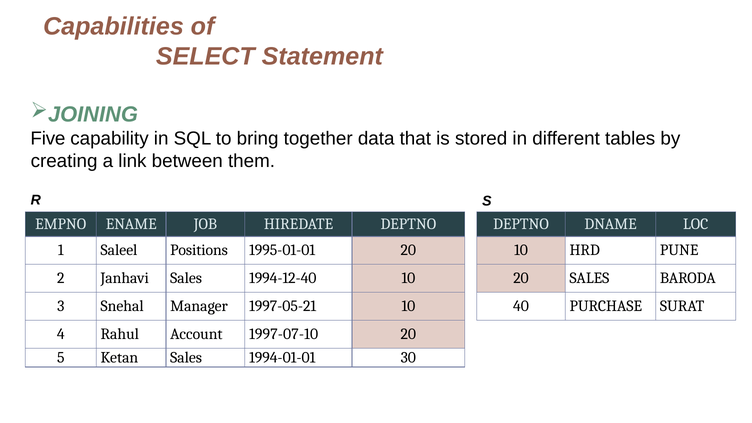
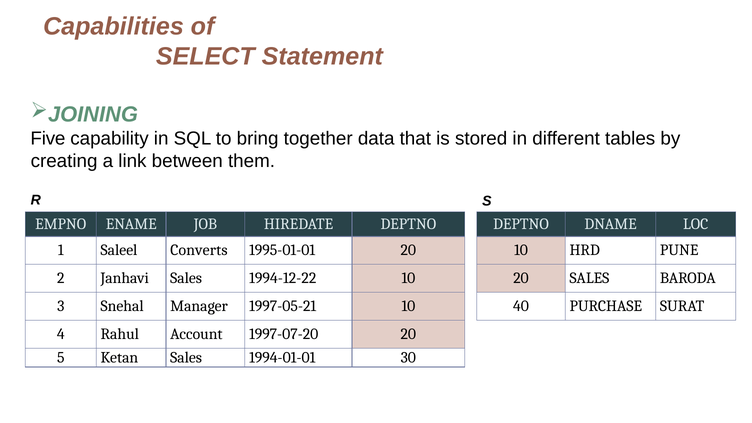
Positions: Positions -> Converts
1994-12-40: 1994-12-40 -> 1994-12-22
1997-07-10: 1997-07-10 -> 1997-07-20
